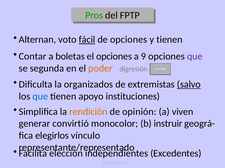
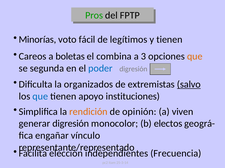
Alternan: Alternan -> Minorías
fácil underline: present -> none
de opciones: opciones -> legítimos
Contar: Contar -> Careos
el opciones: opciones -> combina
9: 9 -> 3
que at (195, 57) colour: purple -> orange
poder colour: orange -> blue
generar convirtió: convirtió -> digresión
instruir: instruir -> electos
elegirlos: elegirlos -> engañar
Excedentes: Excedentes -> Frecuencia
